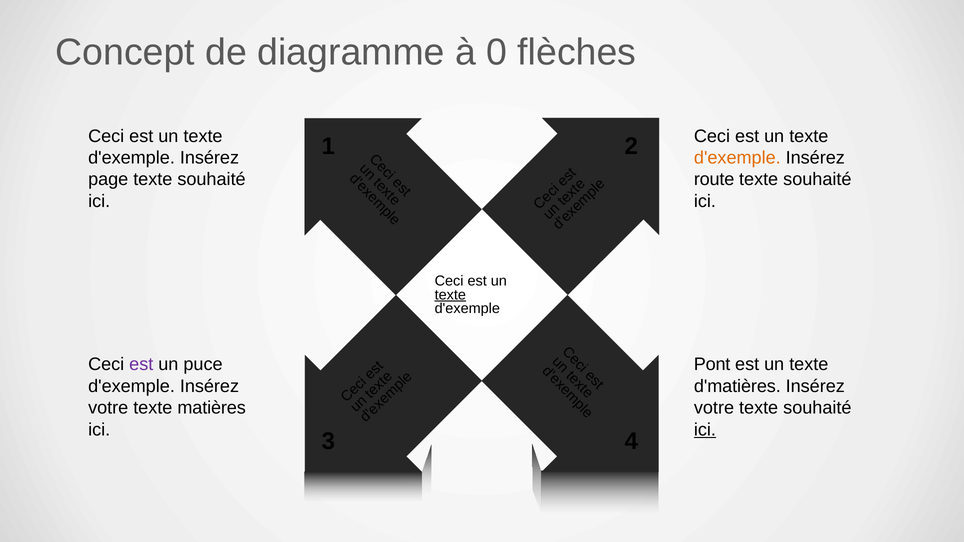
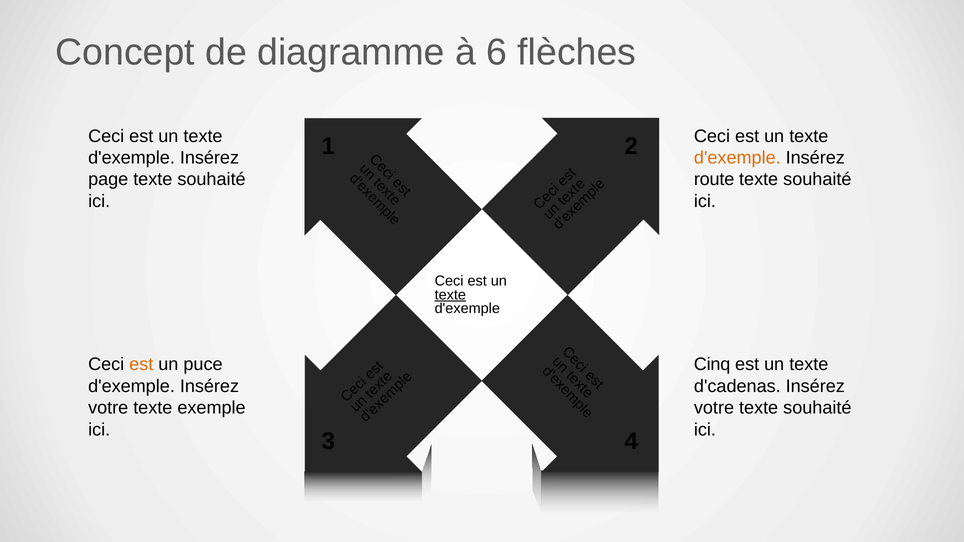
0: 0 -> 6
est at (141, 365) colour: purple -> orange
Pont: Pont -> Cinq
d'matières: d'matières -> d'cadenas
matières: matières -> exemple
ici at (705, 430) underline: present -> none
